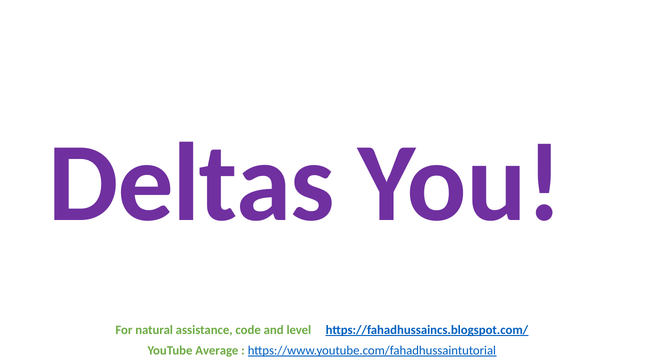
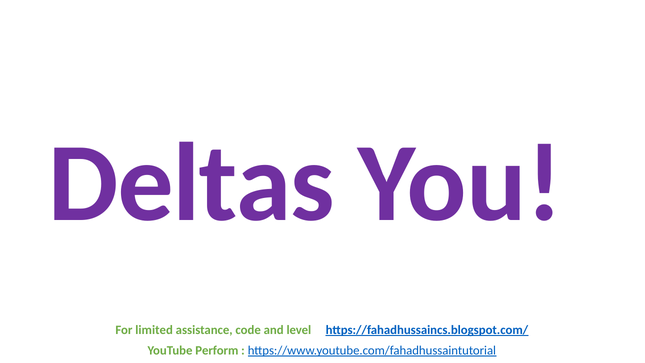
natural: natural -> limited
Average: Average -> Perform
